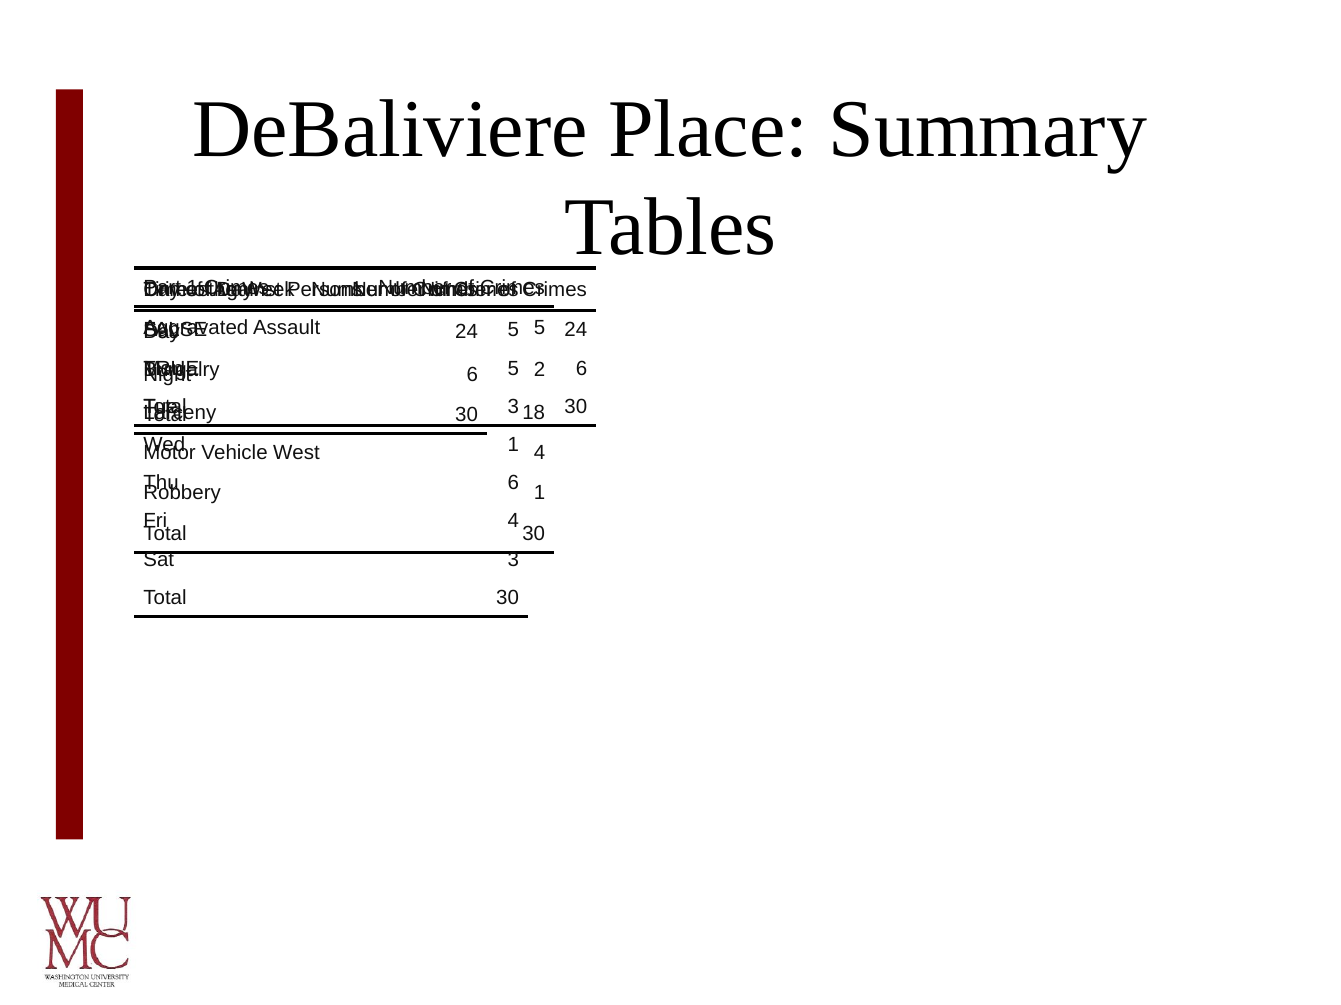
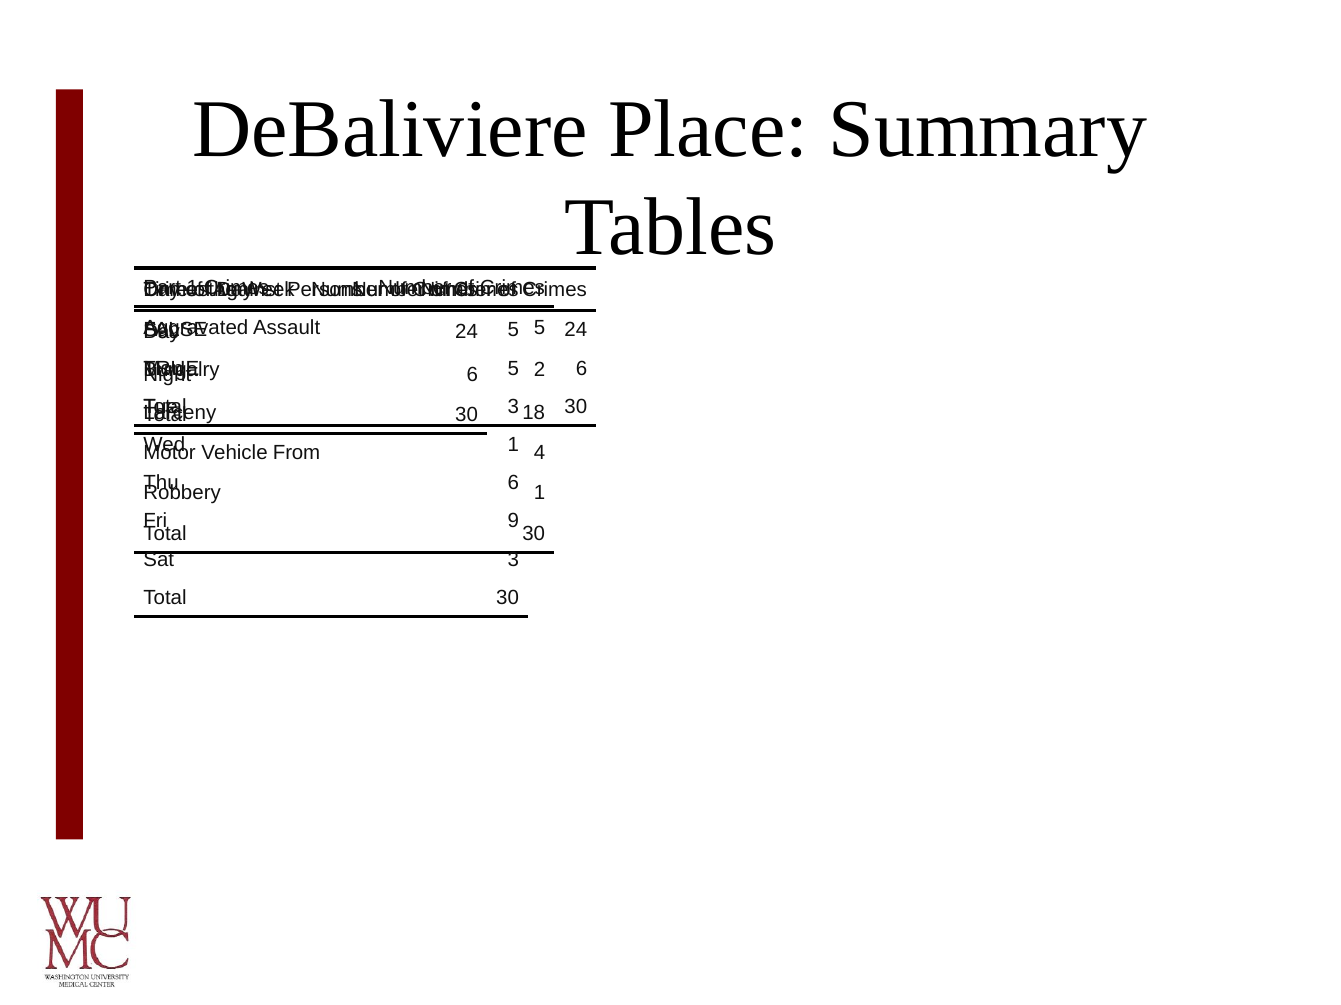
West: West -> From
4 at (513, 522): 4 -> 9
